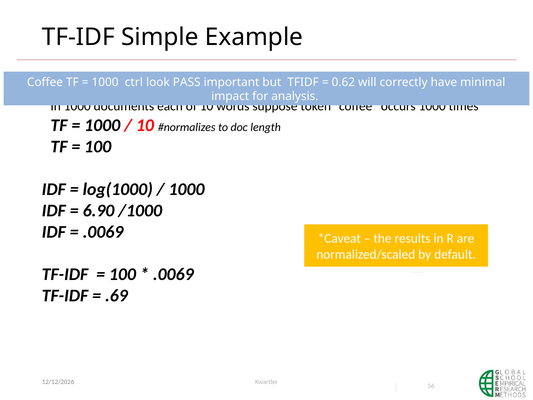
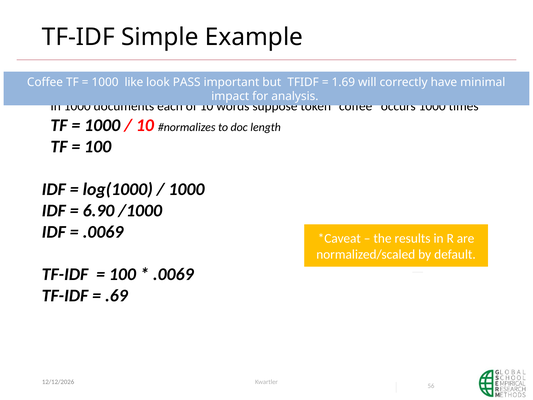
ctrl: ctrl -> like
0.62: 0.62 -> 1.69
